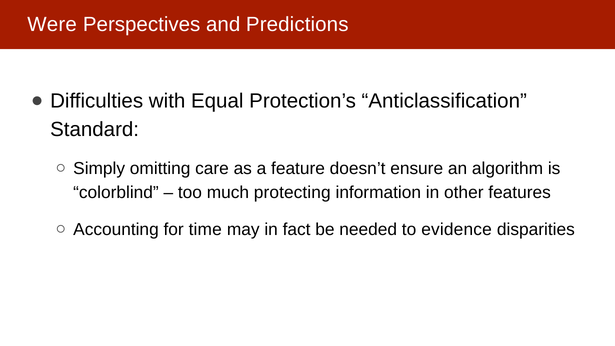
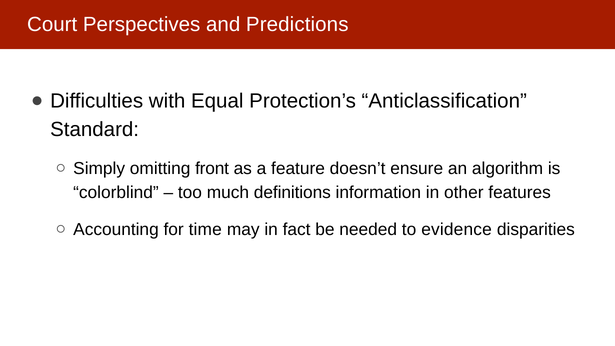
Were: Were -> Court
care: care -> front
protecting: protecting -> definitions
